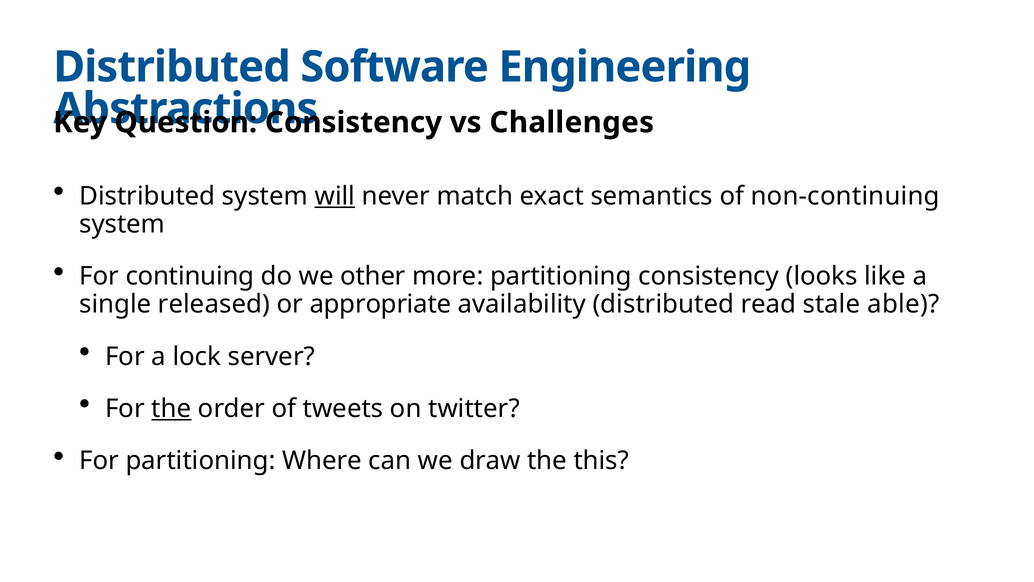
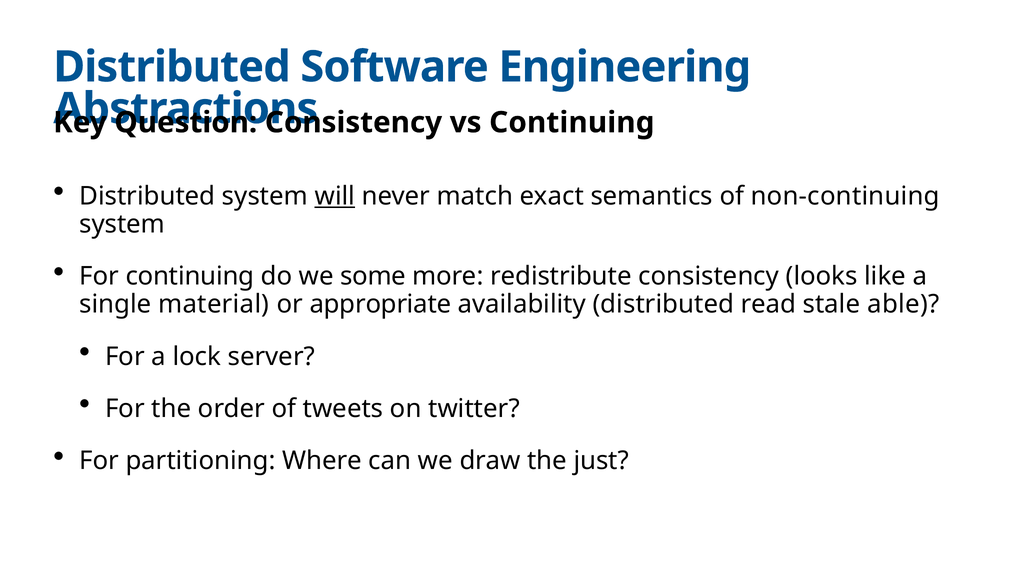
vs Challenges: Challenges -> Continuing
other: other -> some
more partitioning: partitioning -> redistribute
released: released -> material
the at (171, 408) underline: present -> none
this: this -> just
